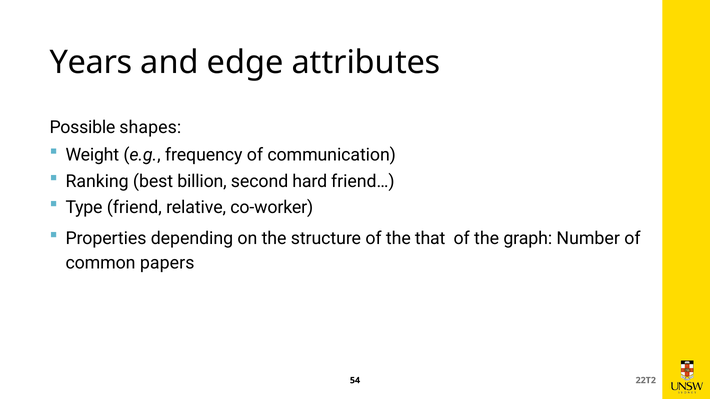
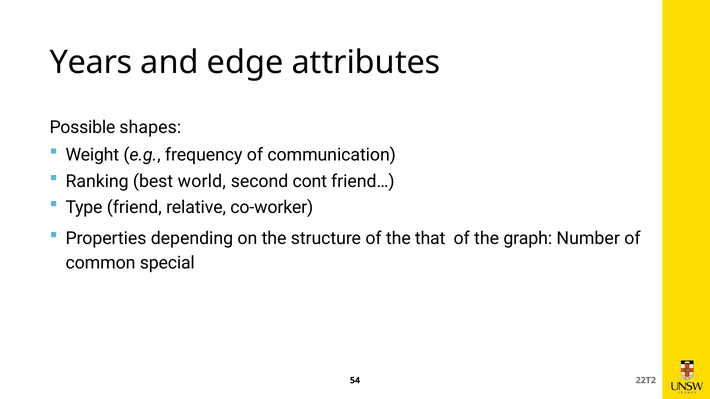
billion: billion -> world
hard: hard -> cont
papers: papers -> special
